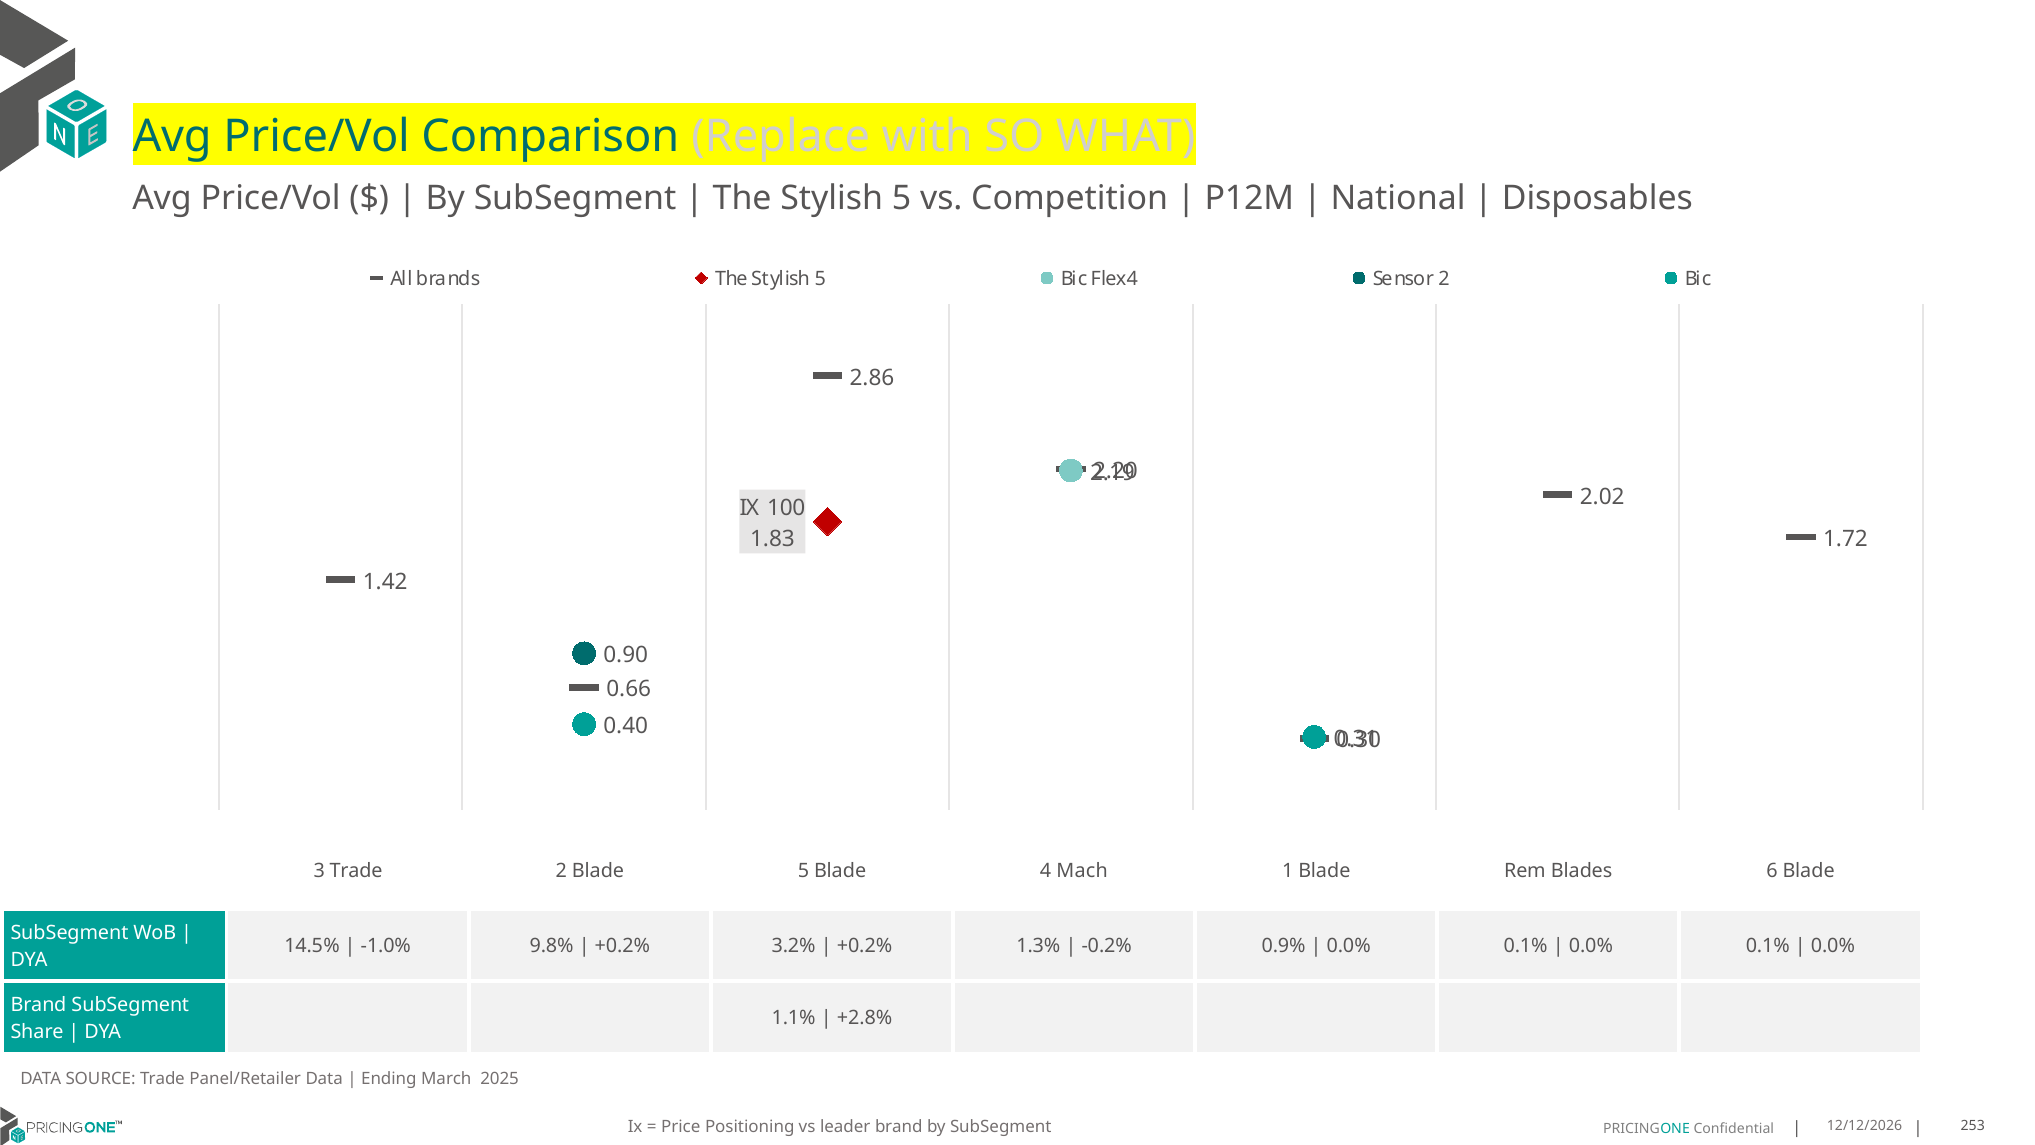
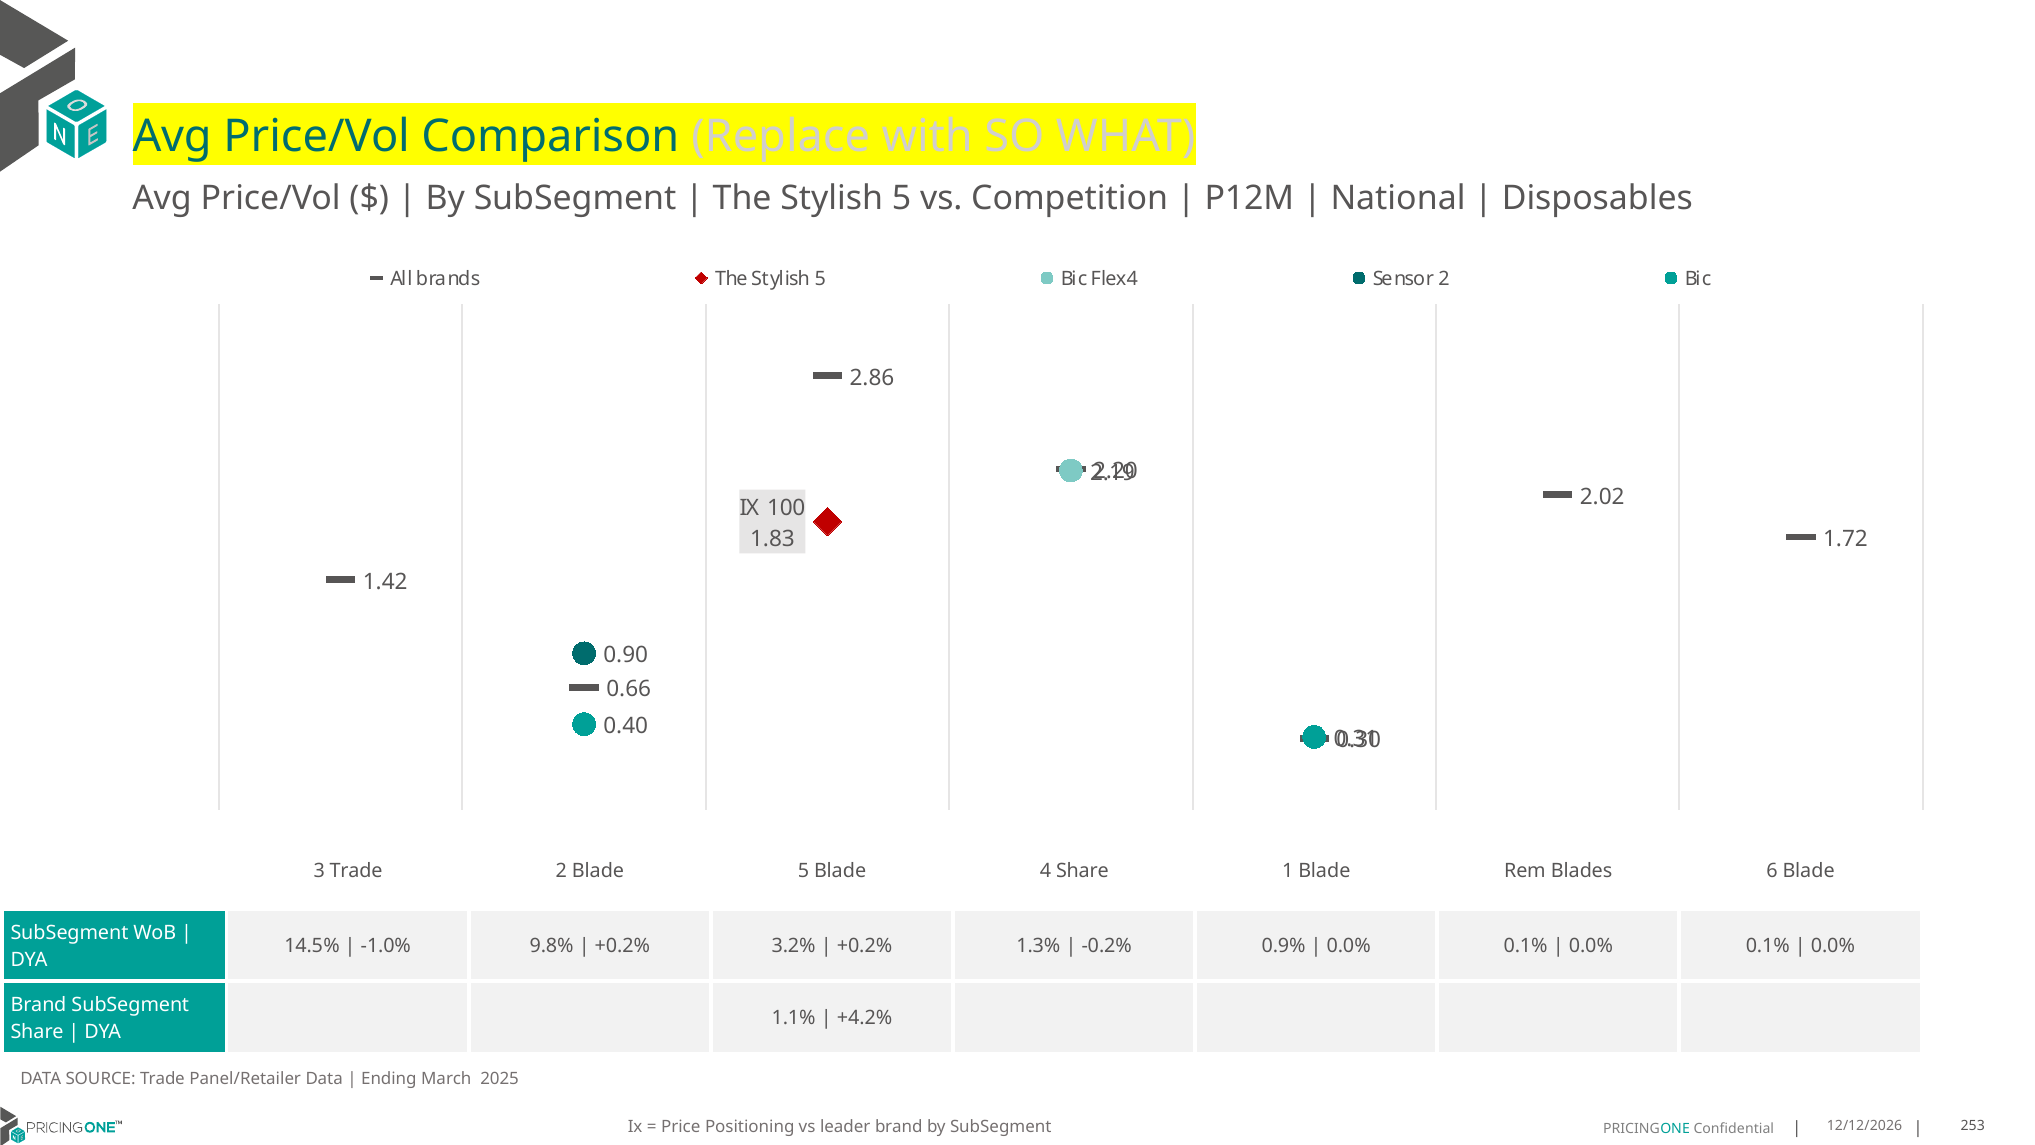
4 Mach: Mach -> Share
+2.8%: +2.8% -> +4.2%
